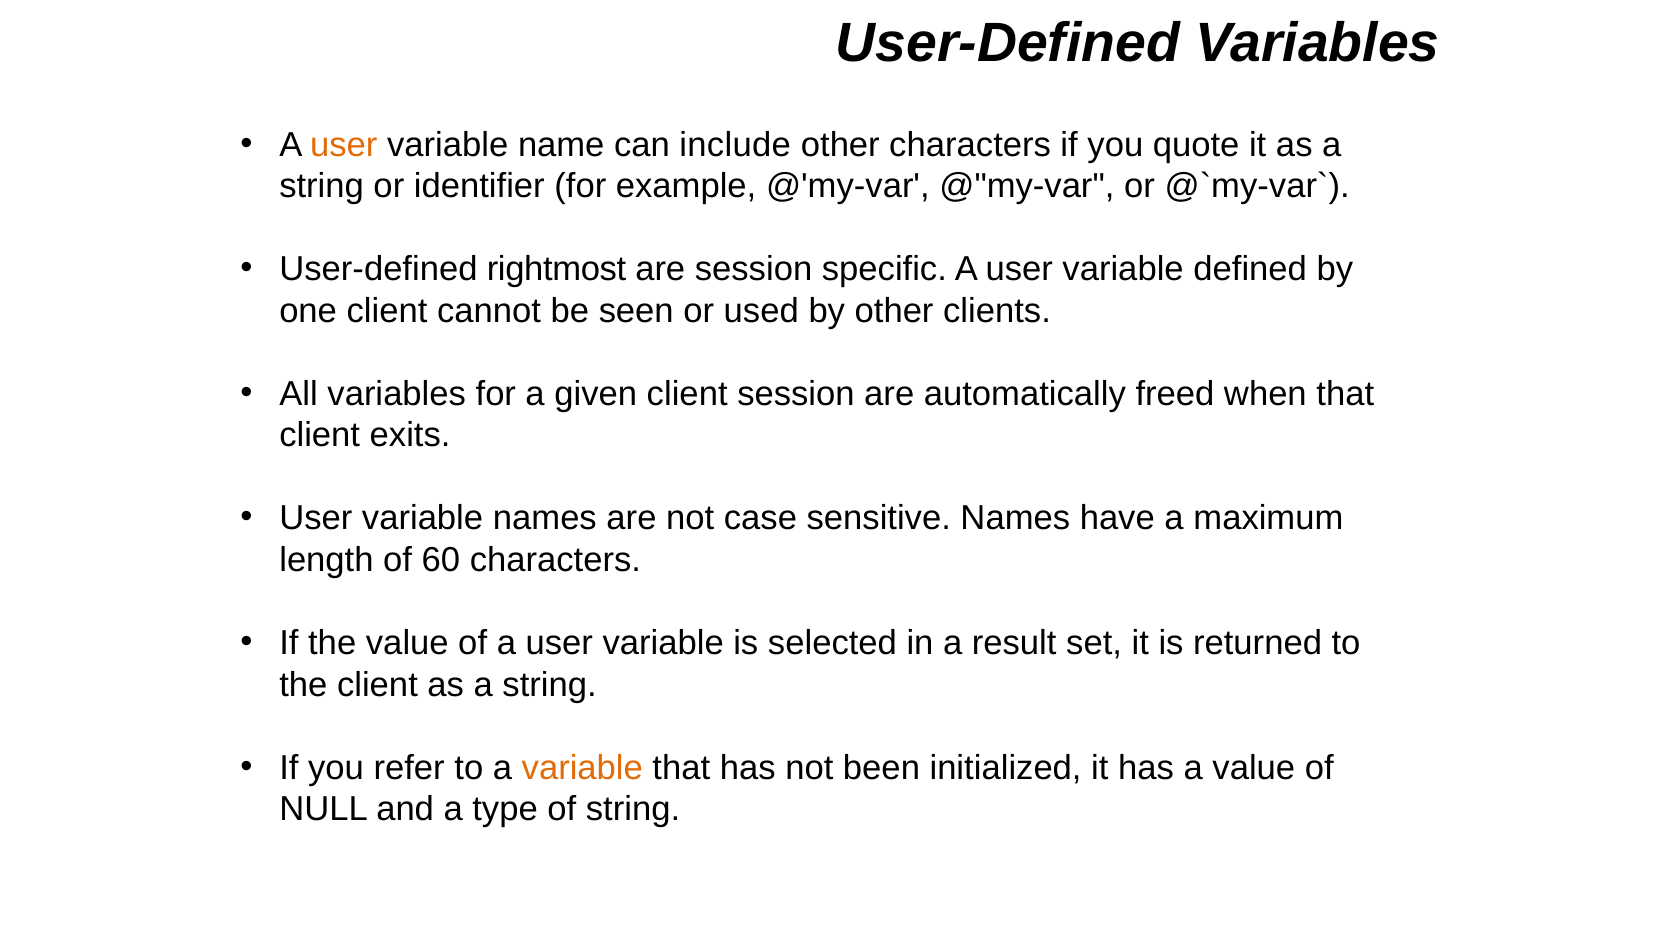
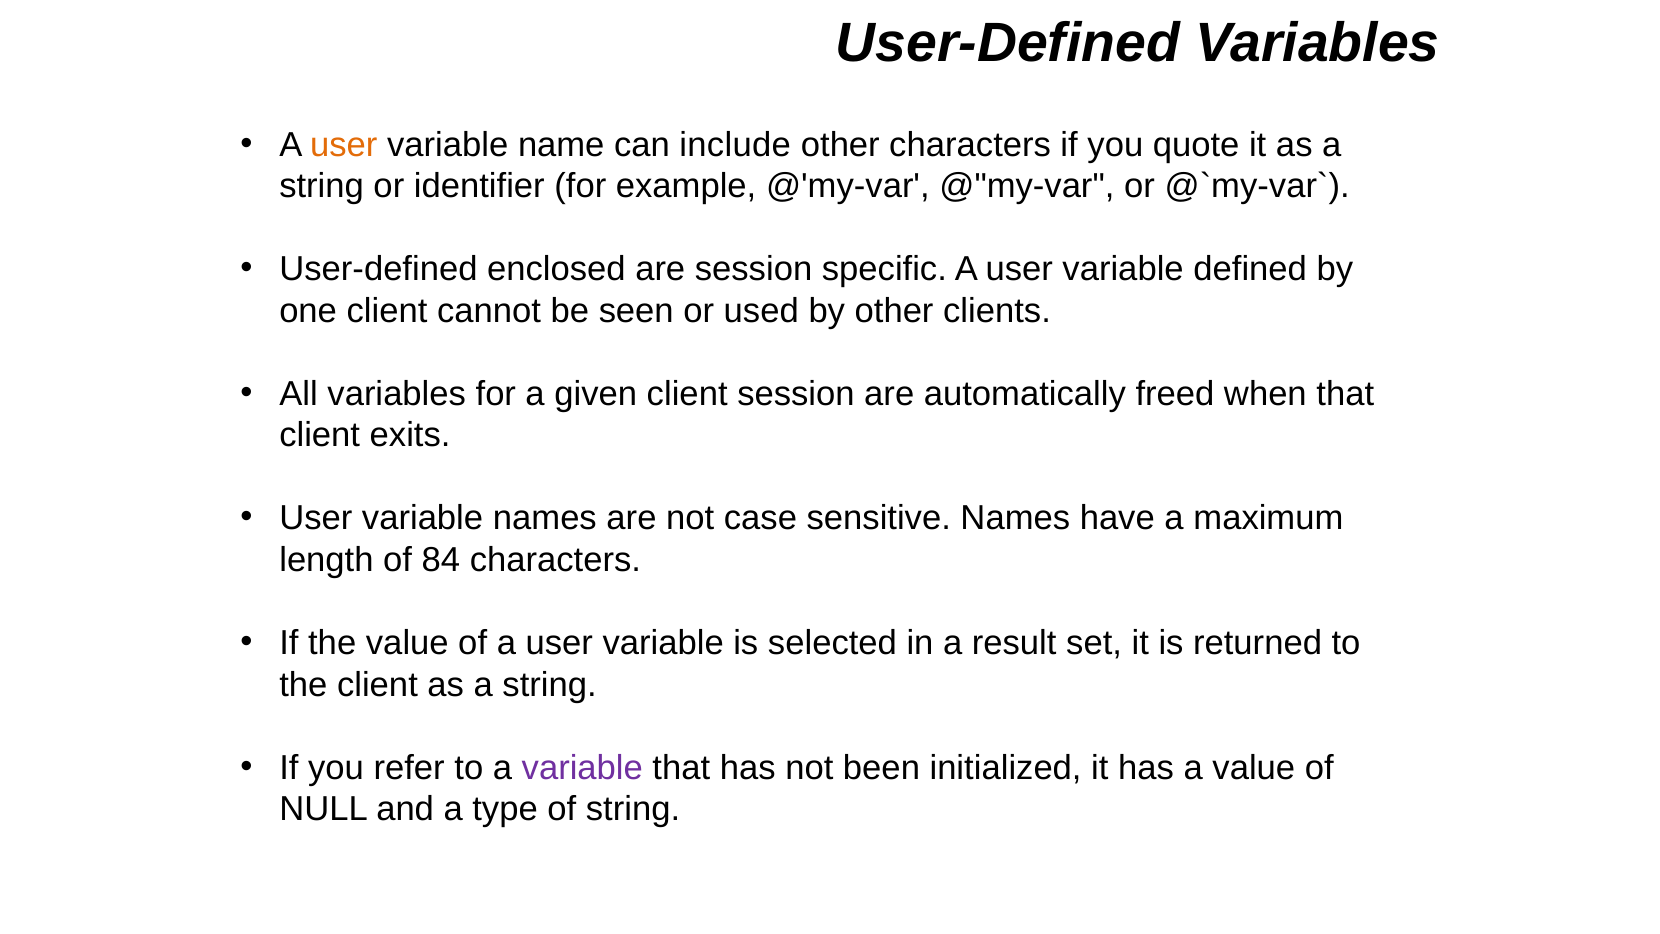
rightmost: rightmost -> enclosed
60: 60 -> 84
variable at (582, 768) colour: orange -> purple
